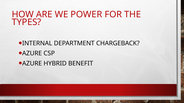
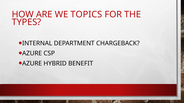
POWER: POWER -> TOPICS
